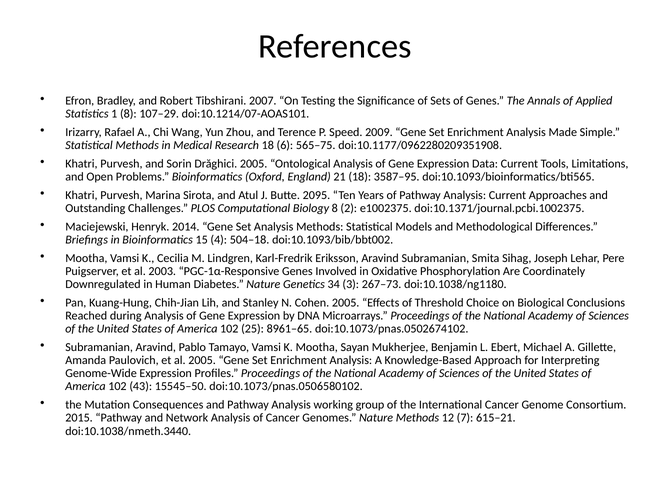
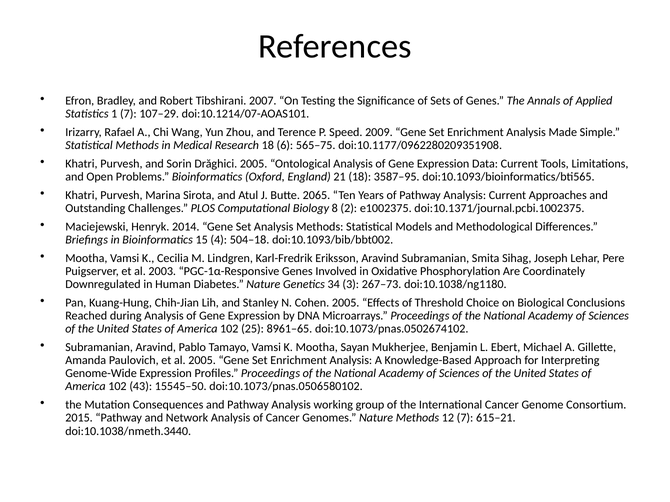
1 8: 8 -> 7
2095: 2095 -> 2065
